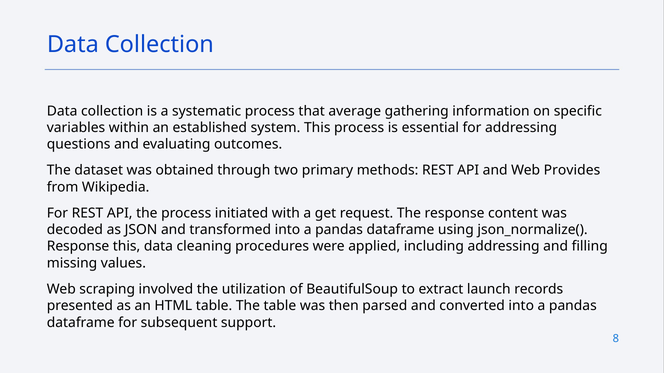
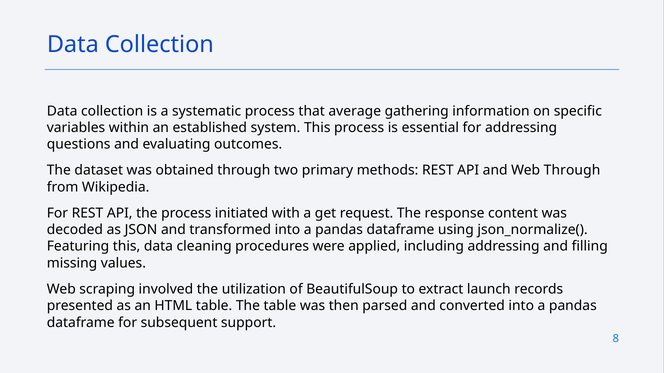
Web Provides: Provides -> Through
Response at (78, 247): Response -> Featuring
